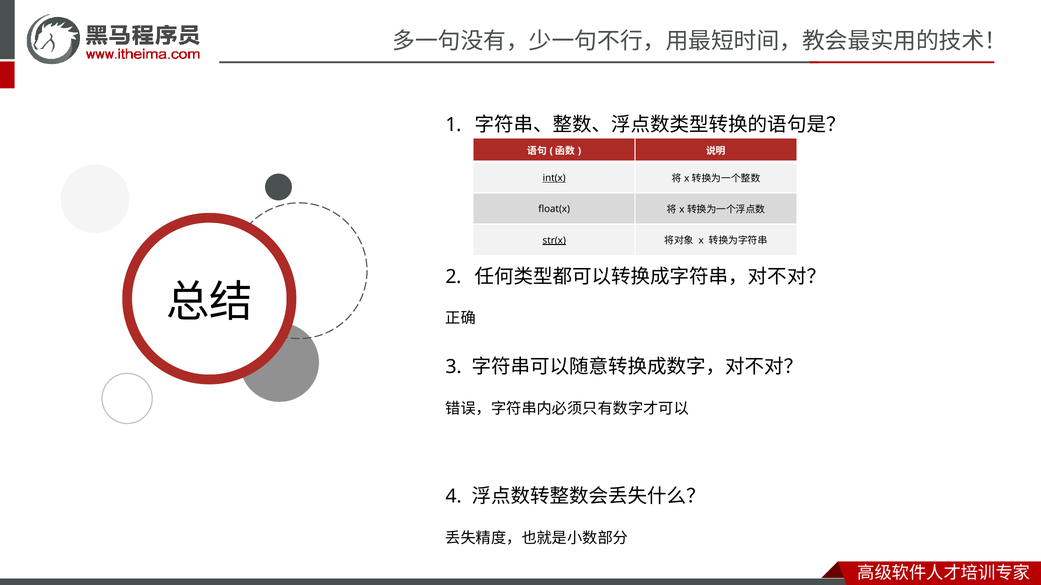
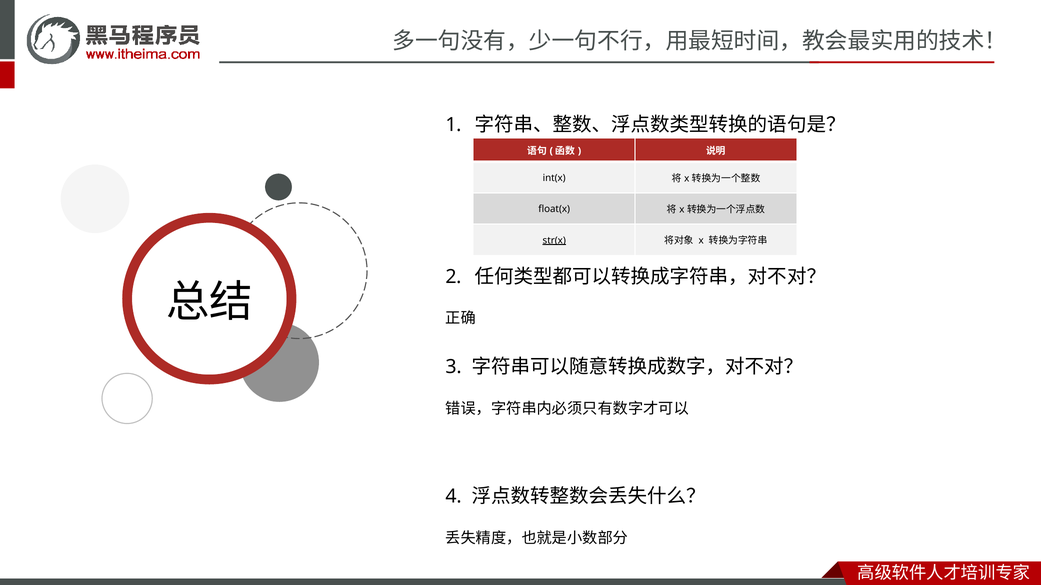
int(x underline: present -> none
